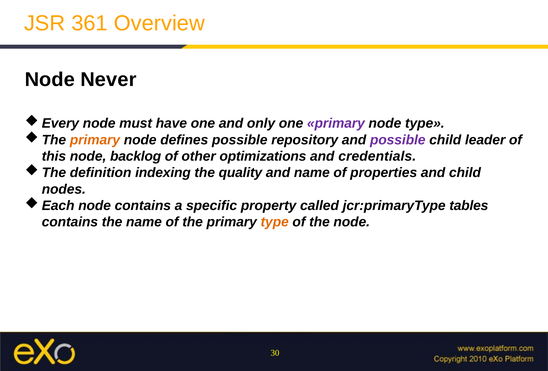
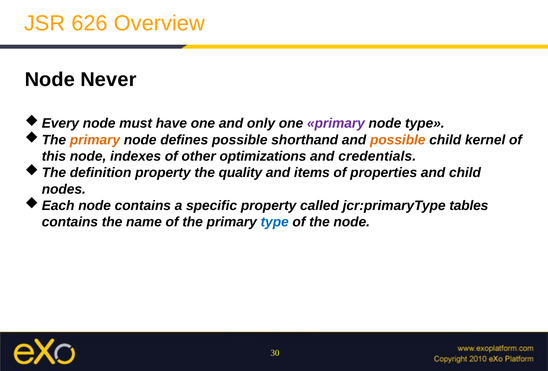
361: 361 -> 626
repository: repository -> shorthand
possible at (398, 140) colour: purple -> orange
leader: leader -> kernel
backlog: backlog -> indexes
definition indexing: indexing -> property
and name: name -> items
type at (275, 222) colour: orange -> blue
